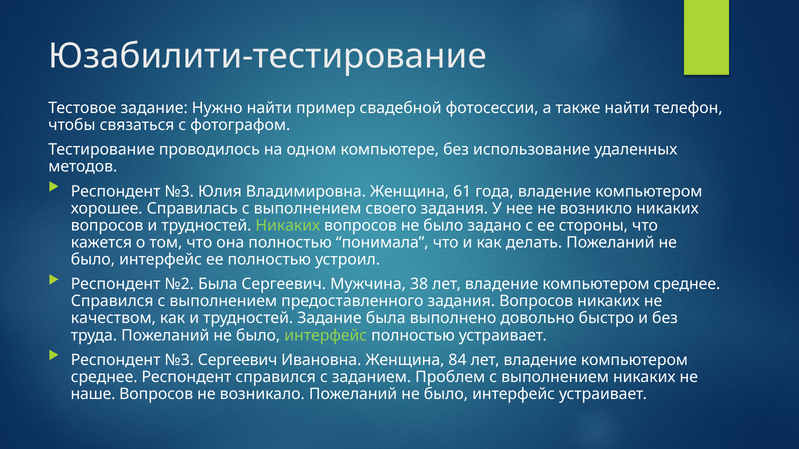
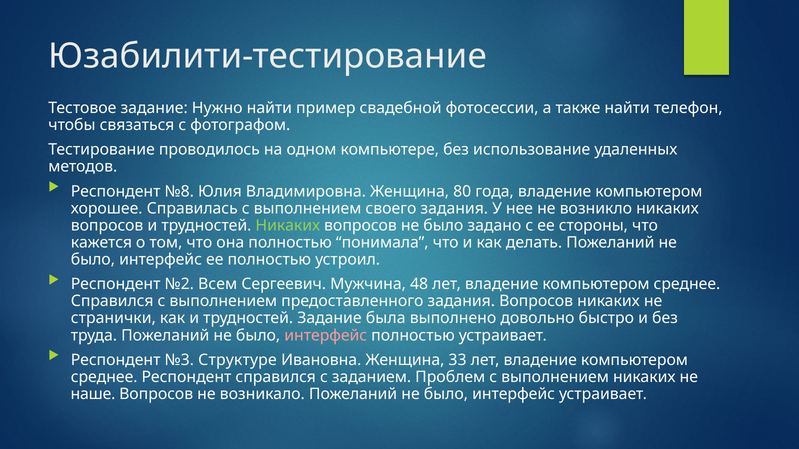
№3 at (179, 191): №3 -> №8
61: 61 -> 80
№2 Была: Была -> Всем
38: 38 -> 48
качеством: качеством -> странички
интерфейс at (326, 336) colour: light green -> pink
№3 Сергеевич: Сергеевич -> Структуре
84: 84 -> 33
